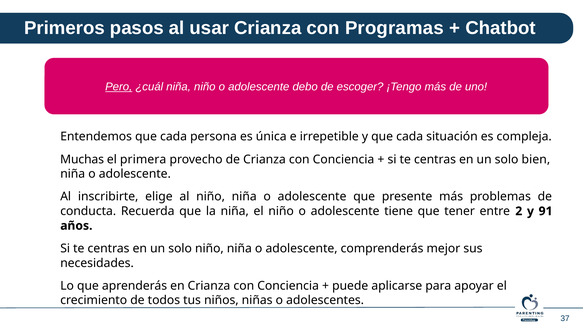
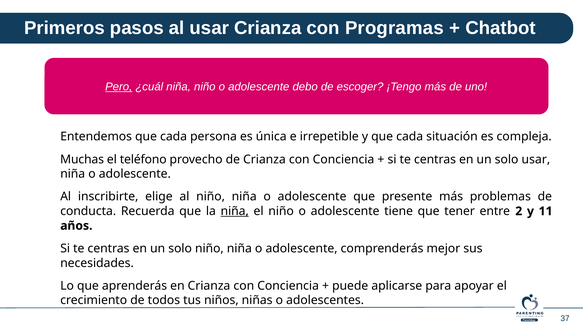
primera: primera -> teléfono
solo bien: bien -> usar
niña at (235, 211) underline: none -> present
91: 91 -> 11
